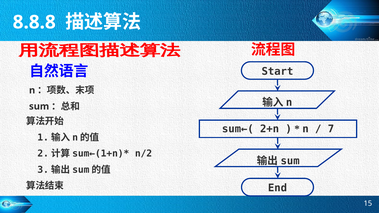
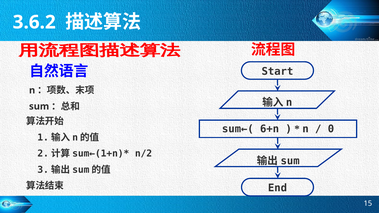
8.8.8: 8.8.8 -> 3.6.2
2+n: 2+n -> 6+n
7: 7 -> 0
